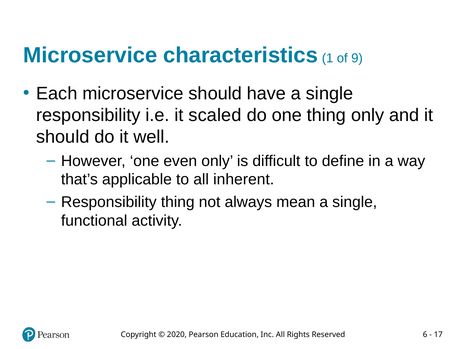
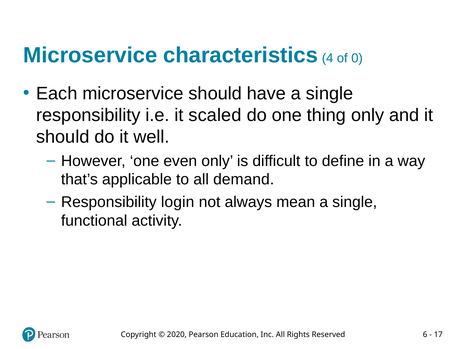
1: 1 -> 4
9: 9 -> 0
inherent: inherent -> demand
Responsibility thing: thing -> login
